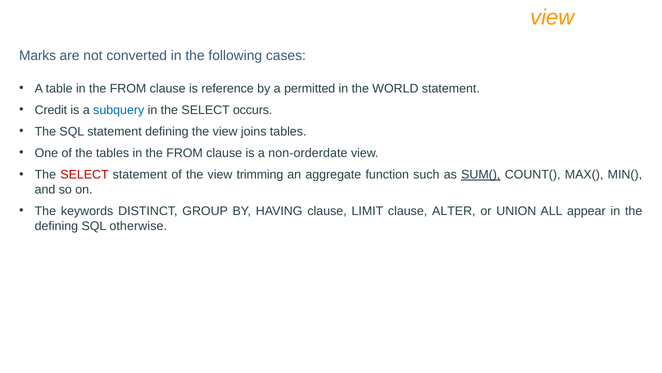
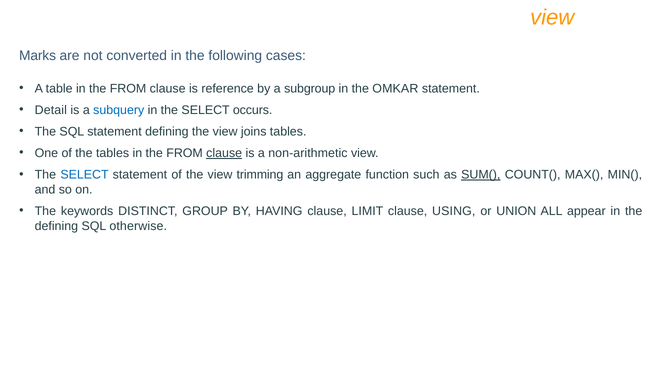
permitted: permitted -> subgroup
WORLD: WORLD -> OMKAR
Credit: Credit -> Detail
clause at (224, 153) underline: none -> present
non-orderdate: non-orderdate -> non-arithmetic
SELECT at (85, 174) colour: red -> blue
ALTER: ALTER -> USING
